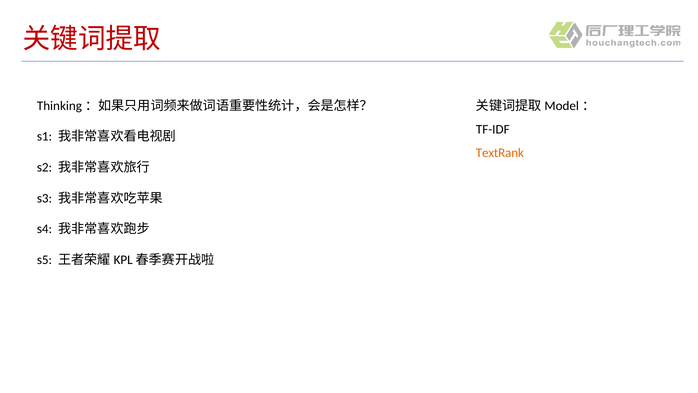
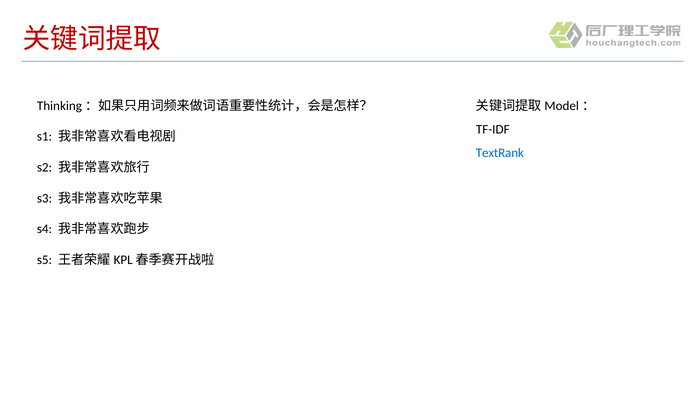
TextRank colour: orange -> blue
